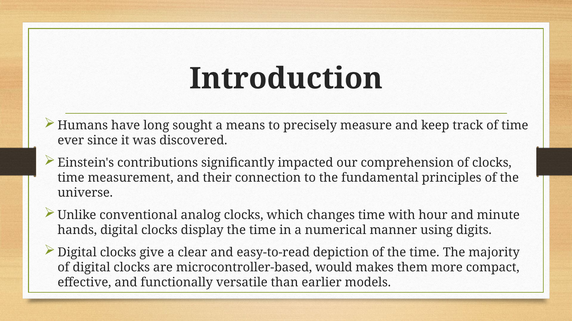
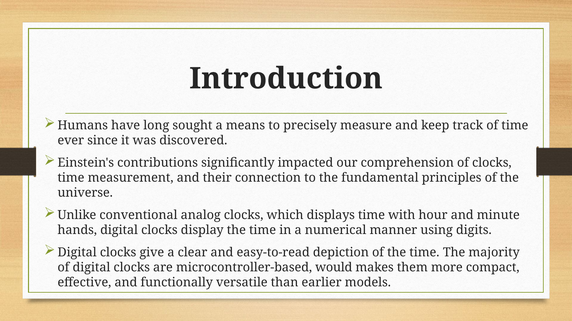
changes: changes -> displays
